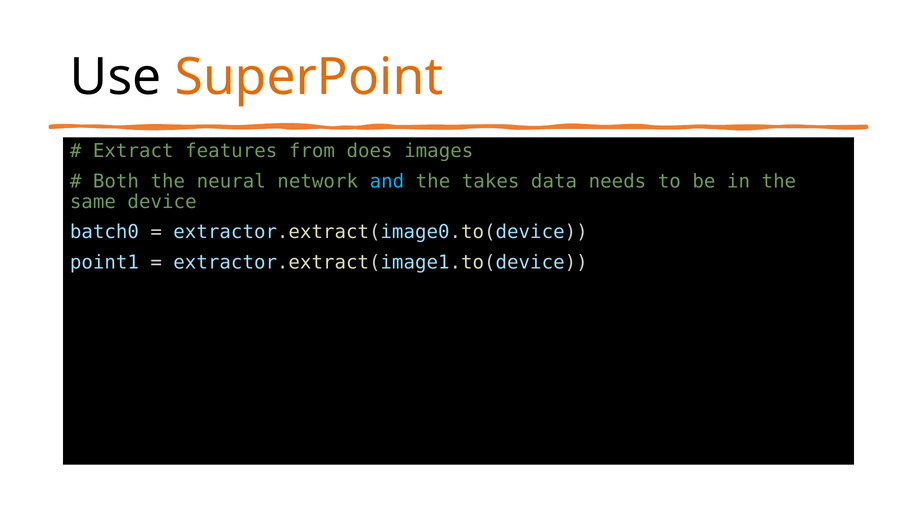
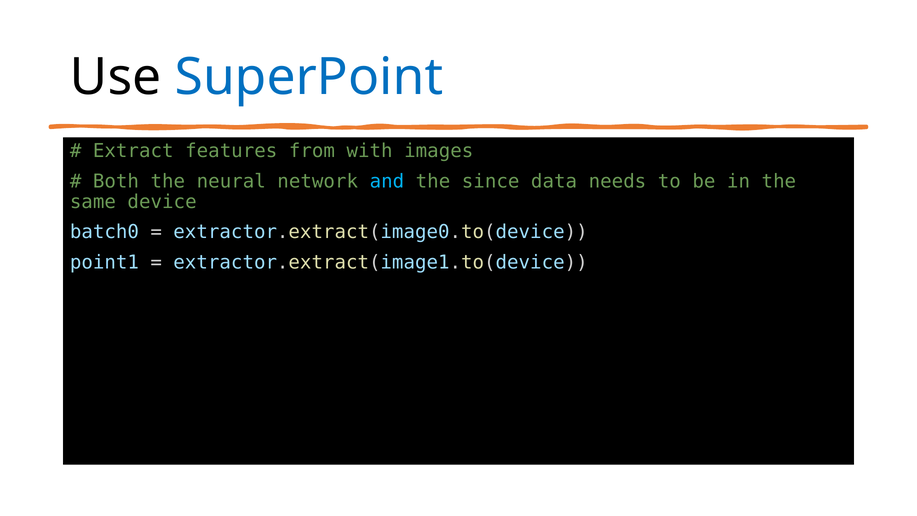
SuperPoint colour: orange -> blue
does: does -> with
takes: takes -> since
